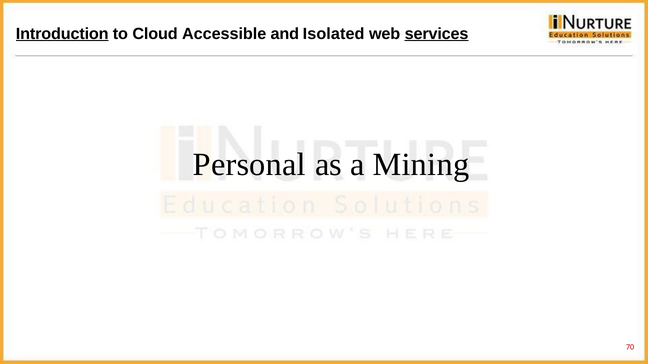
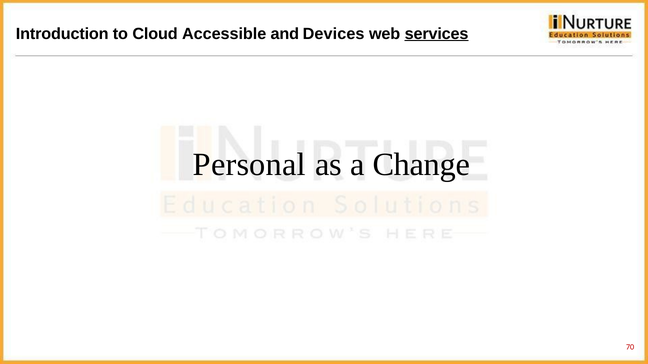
Introduction underline: present -> none
Isolated: Isolated -> Devices
Mining: Mining -> Change
